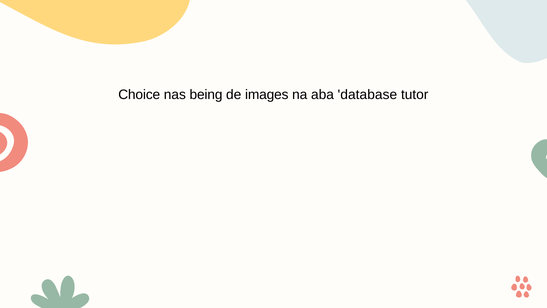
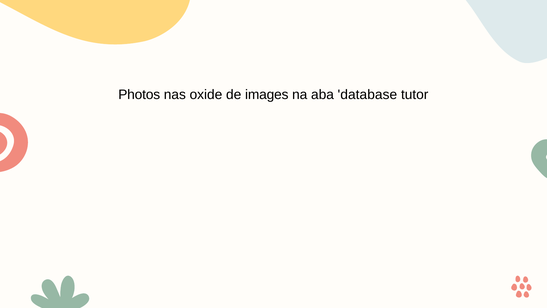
Choice: Choice -> Photos
being: being -> oxide
